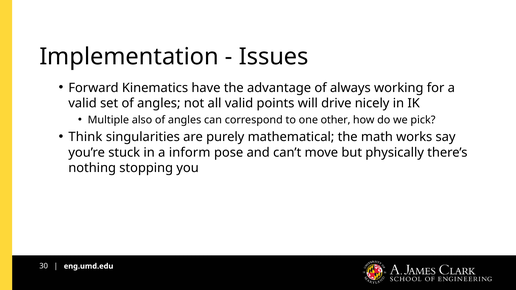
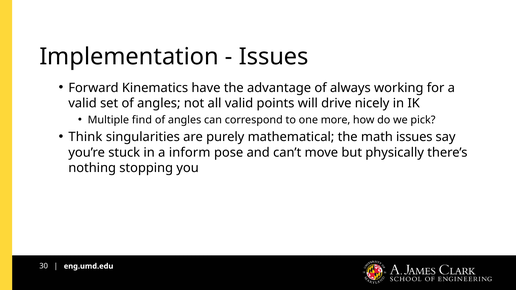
also: also -> find
other: other -> more
math works: works -> issues
